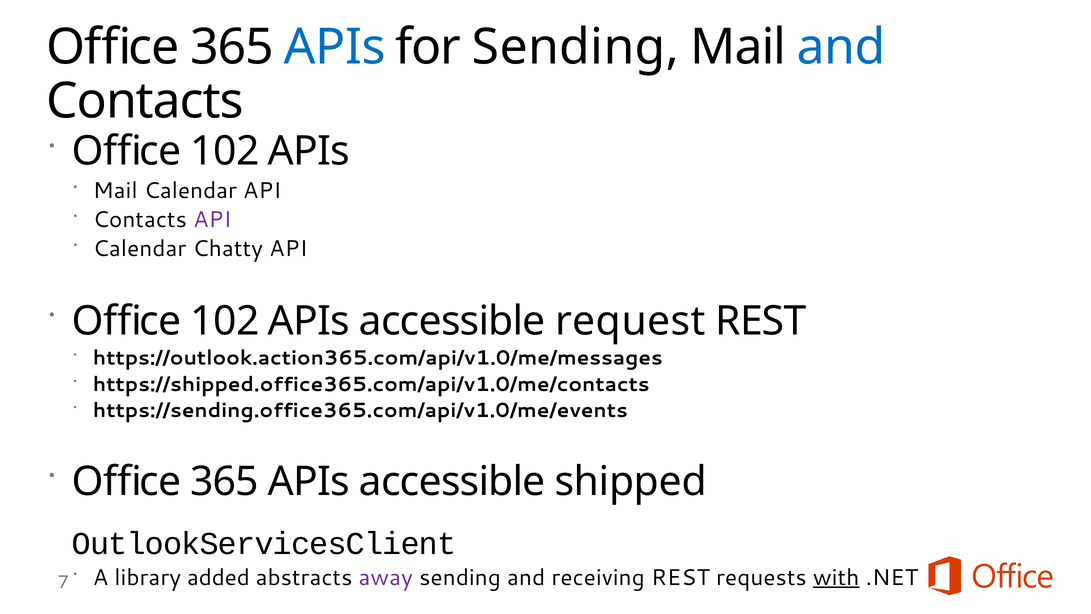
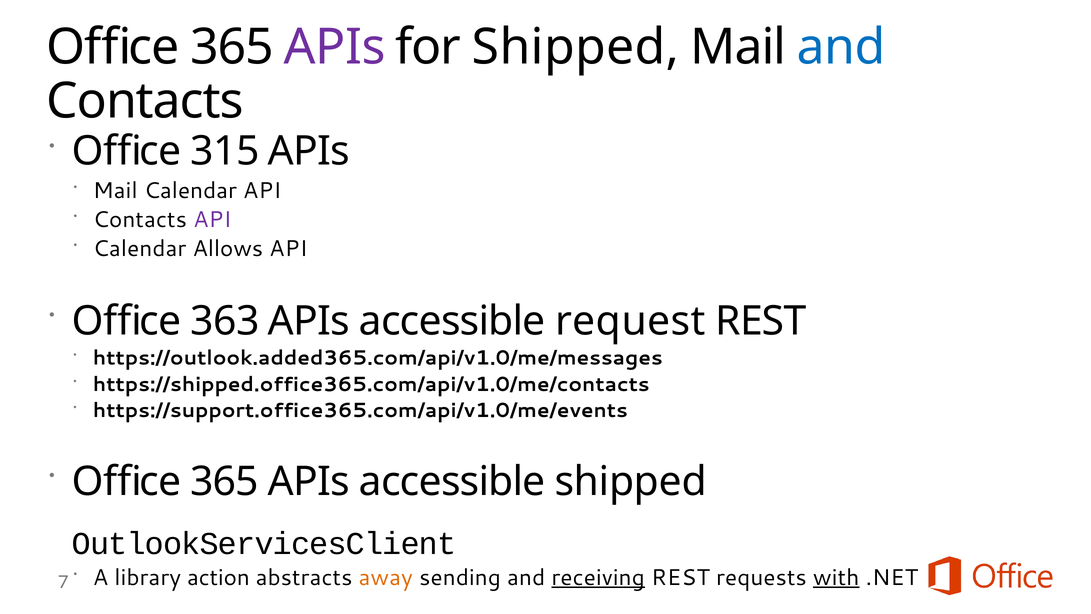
APIs at (335, 47) colour: blue -> purple
for Sending: Sending -> Shipped
102 at (225, 151): 102 -> 315
Chatty: Chatty -> Allows
102 at (225, 321): 102 -> 363
https://outlook.action365.com/api/v1.0/me/messages: https://outlook.action365.com/api/v1.0/me/messages -> https://outlook.added365.com/api/v1.0/me/messages
https://sending.office365.com/api/v1.0/me/events: https://sending.office365.com/api/v1.0/me/events -> https://support.office365.com/api/v1.0/me/events
added: added -> action
away colour: purple -> orange
receiving underline: none -> present
